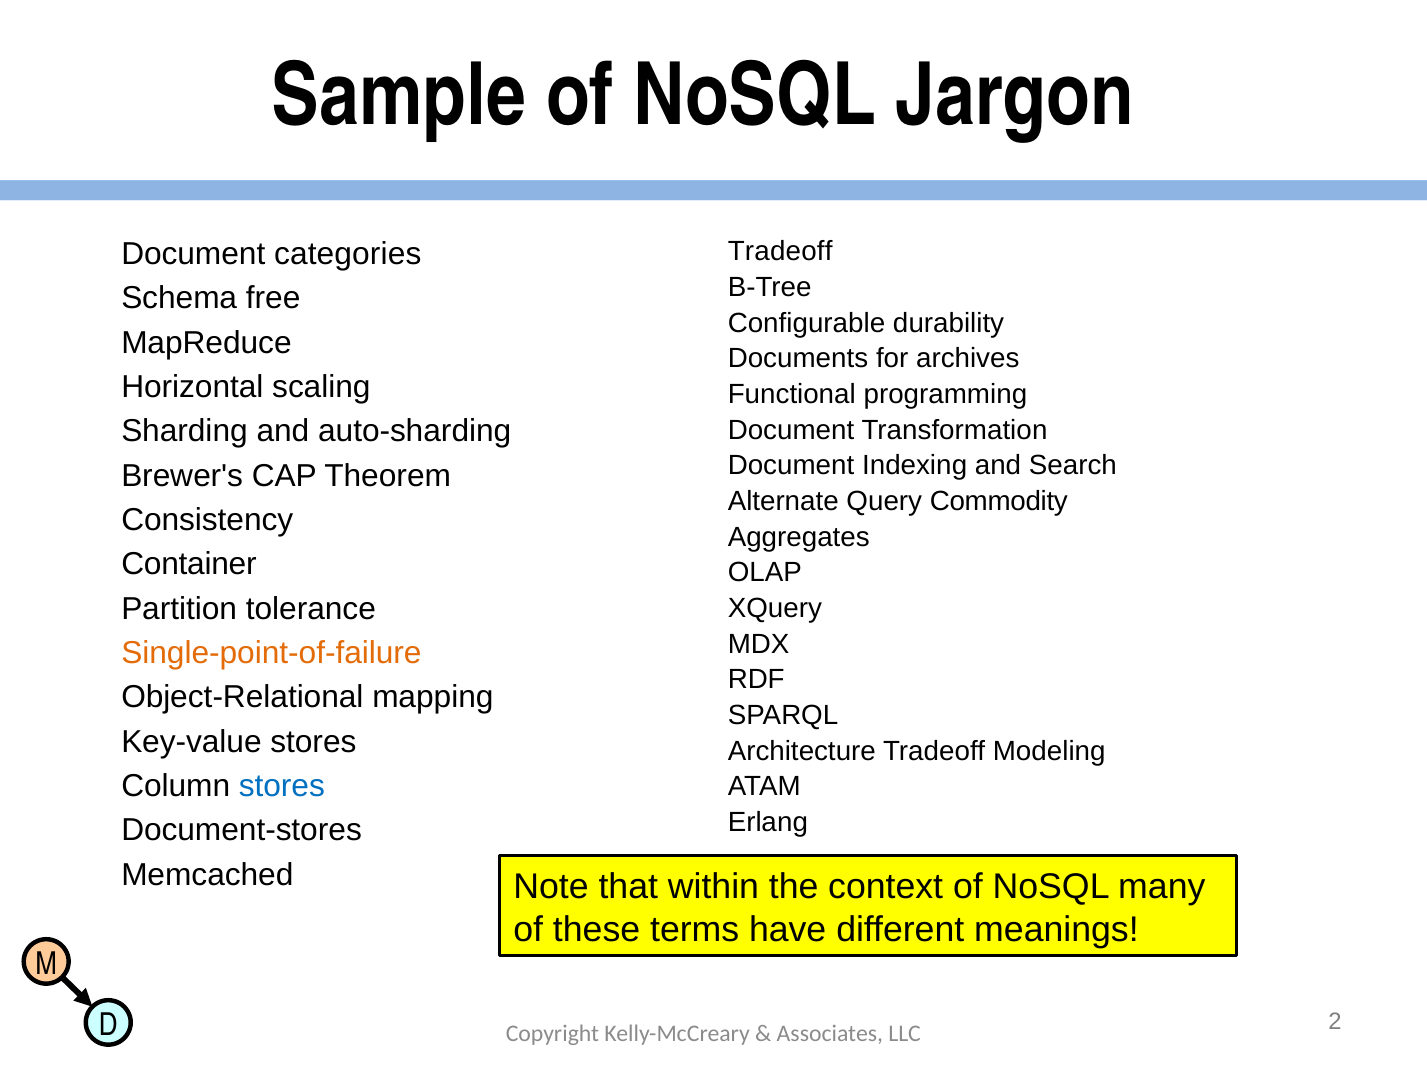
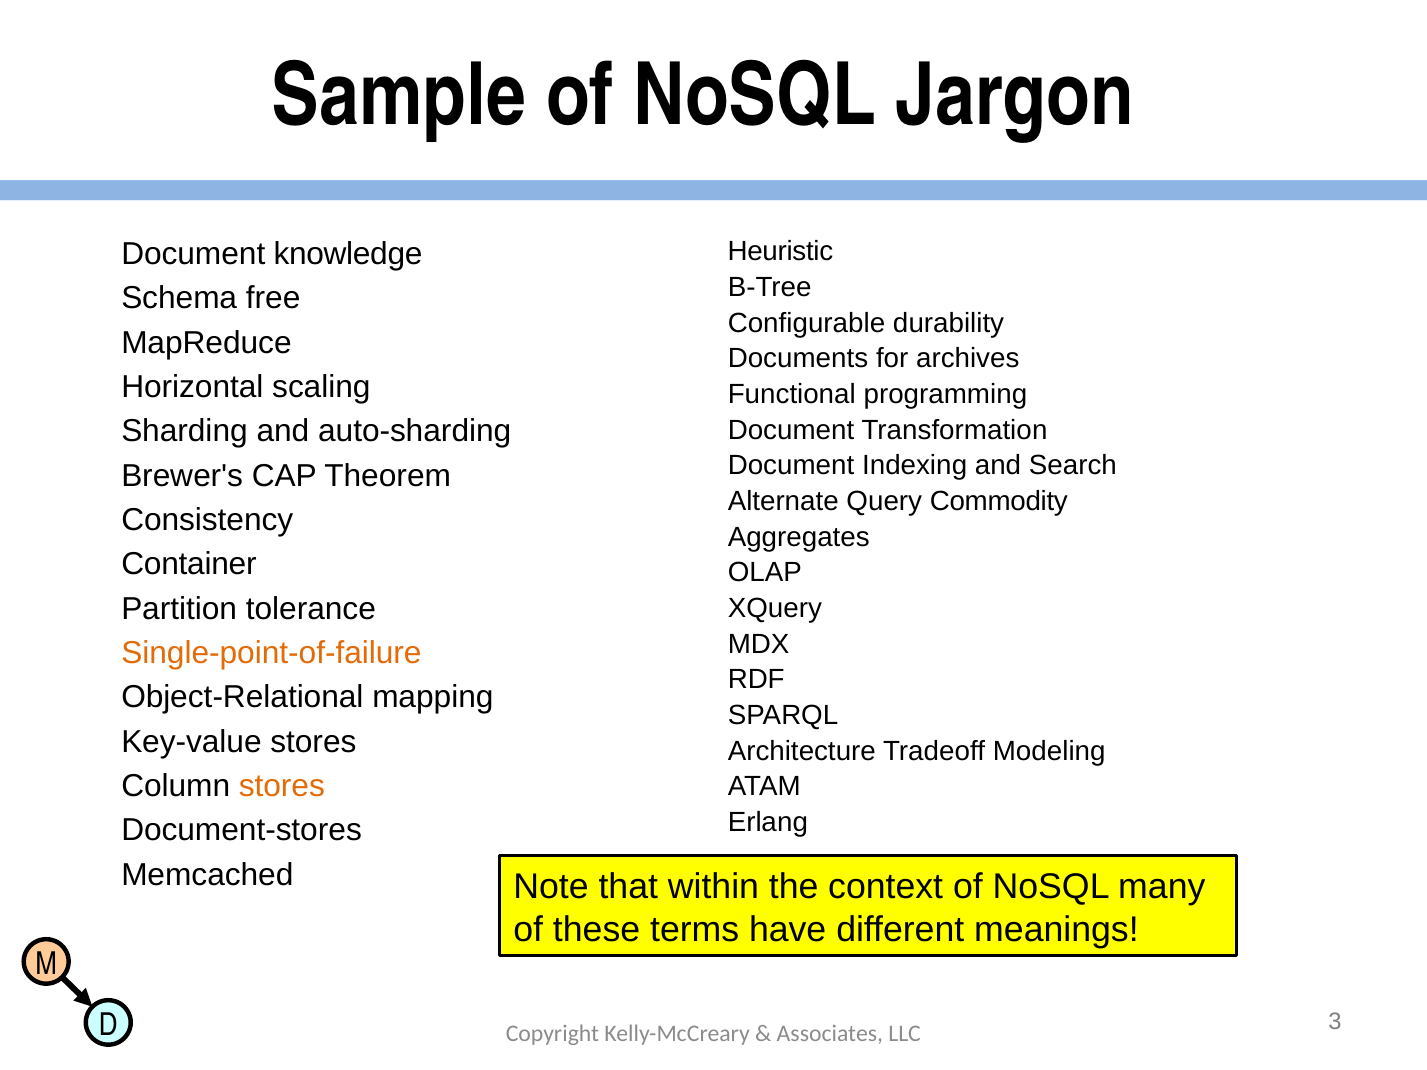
Tradeoff at (780, 252): Tradeoff -> Heuristic
categories: categories -> knowledge
stores at (282, 786) colour: blue -> orange
2: 2 -> 3
